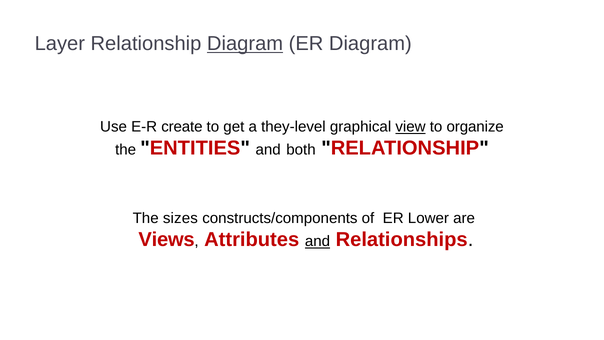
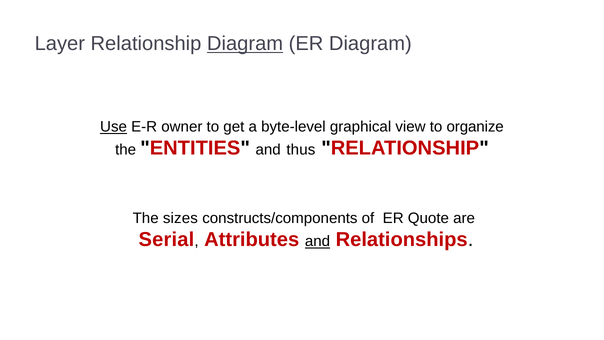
Use underline: none -> present
create: create -> owner
they-level: they-level -> byte-level
view underline: present -> none
both: both -> thus
Lower: Lower -> Quote
Views: Views -> Serial
